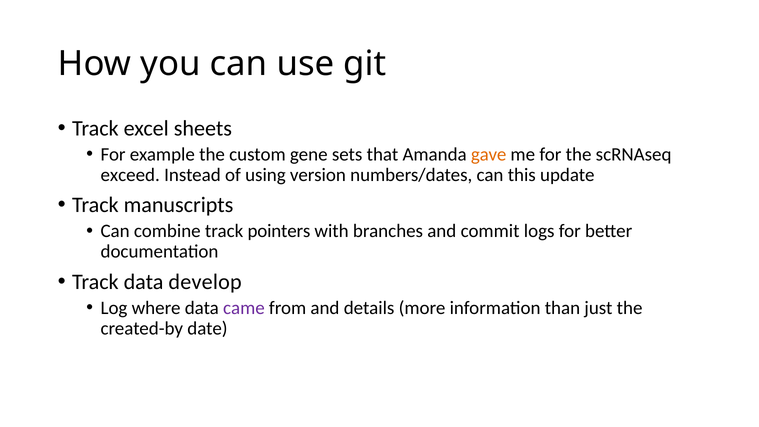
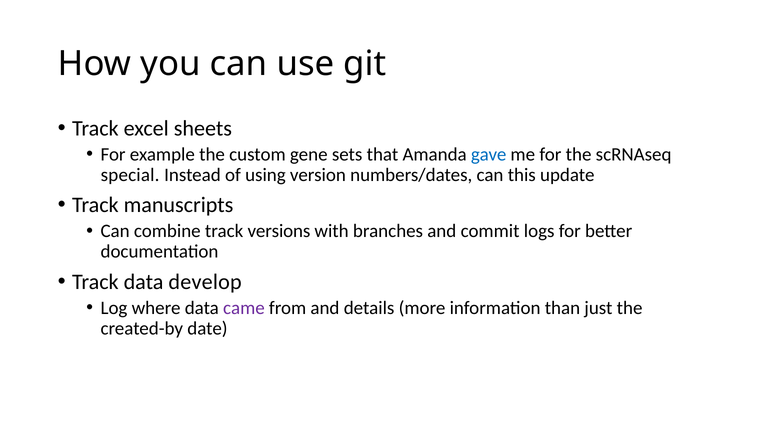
gave colour: orange -> blue
exceed: exceed -> special
pointers: pointers -> versions
